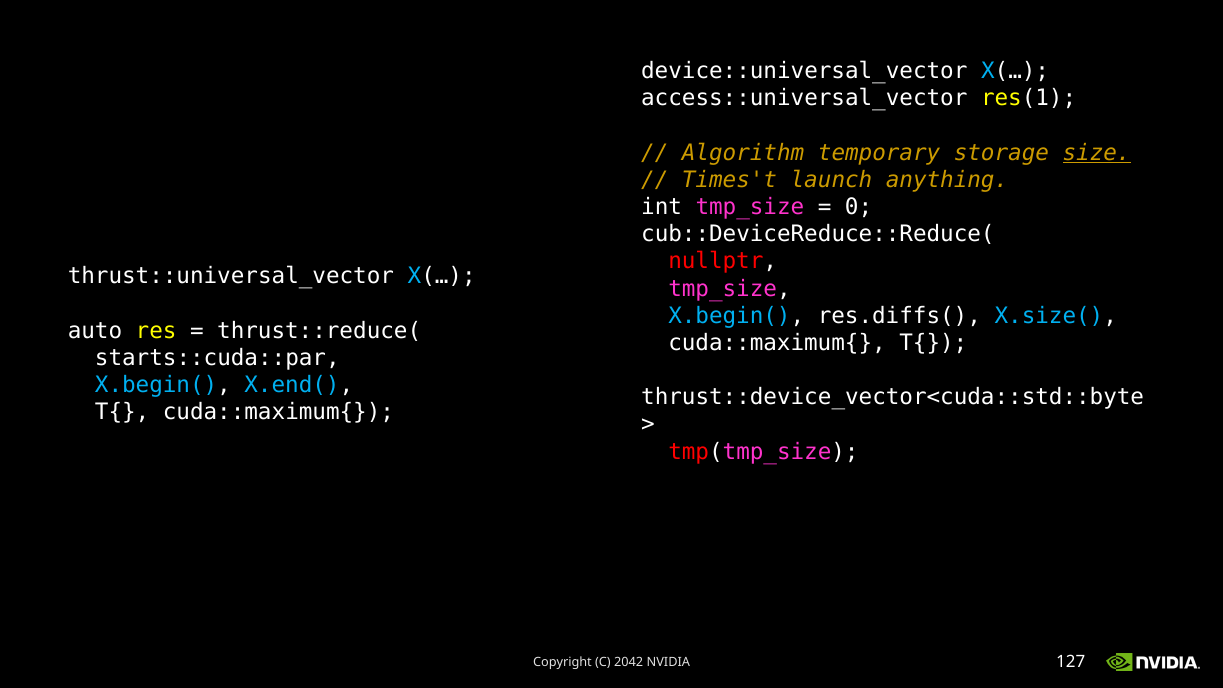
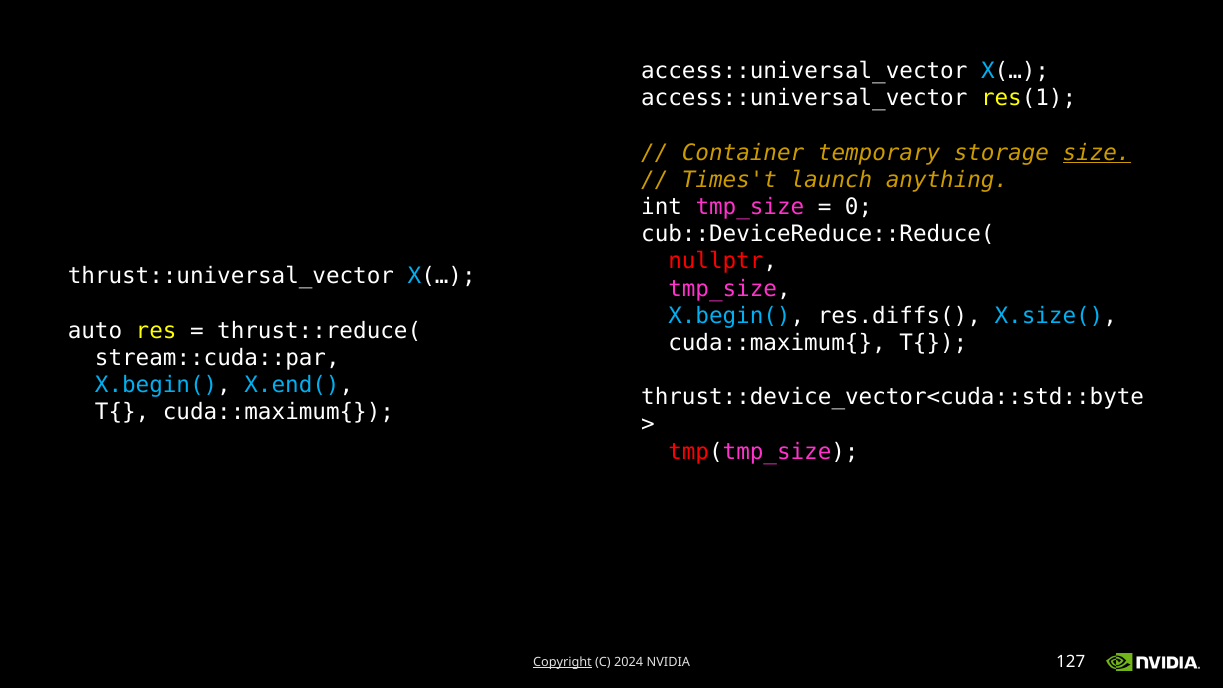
device::universal_vector at (804, 71): device::universal_vector -> access::universal_vector
Algorithm: Algorithm -> Container
starts::cuda::par: starts::cuda::par -> stream::cuda::par
Copyright underline: none -> present
2042: 2042 -> 2024
